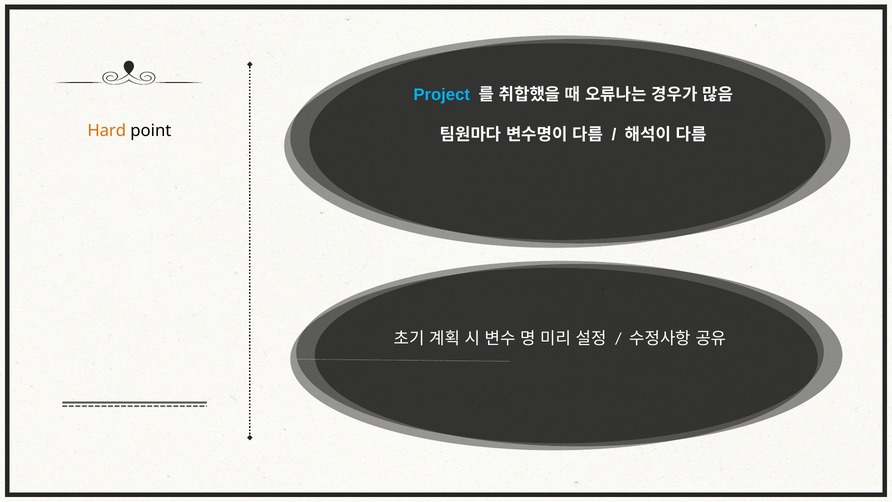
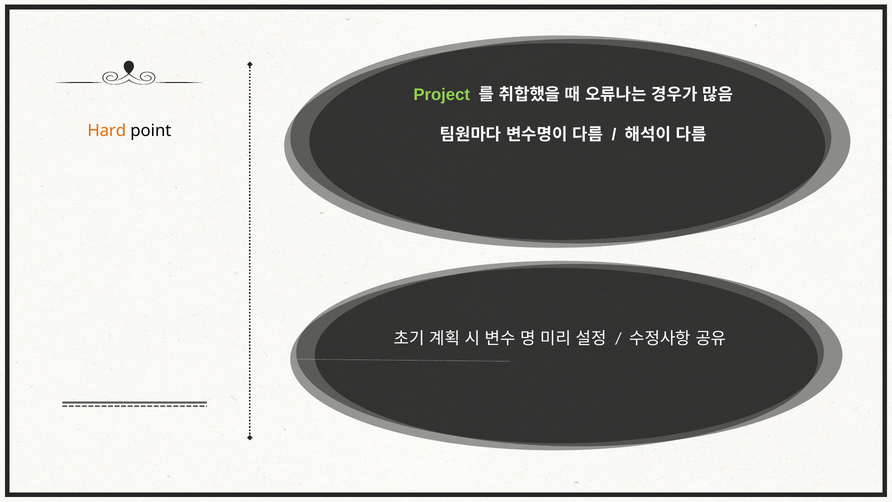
Project colour: light blue -> light green
